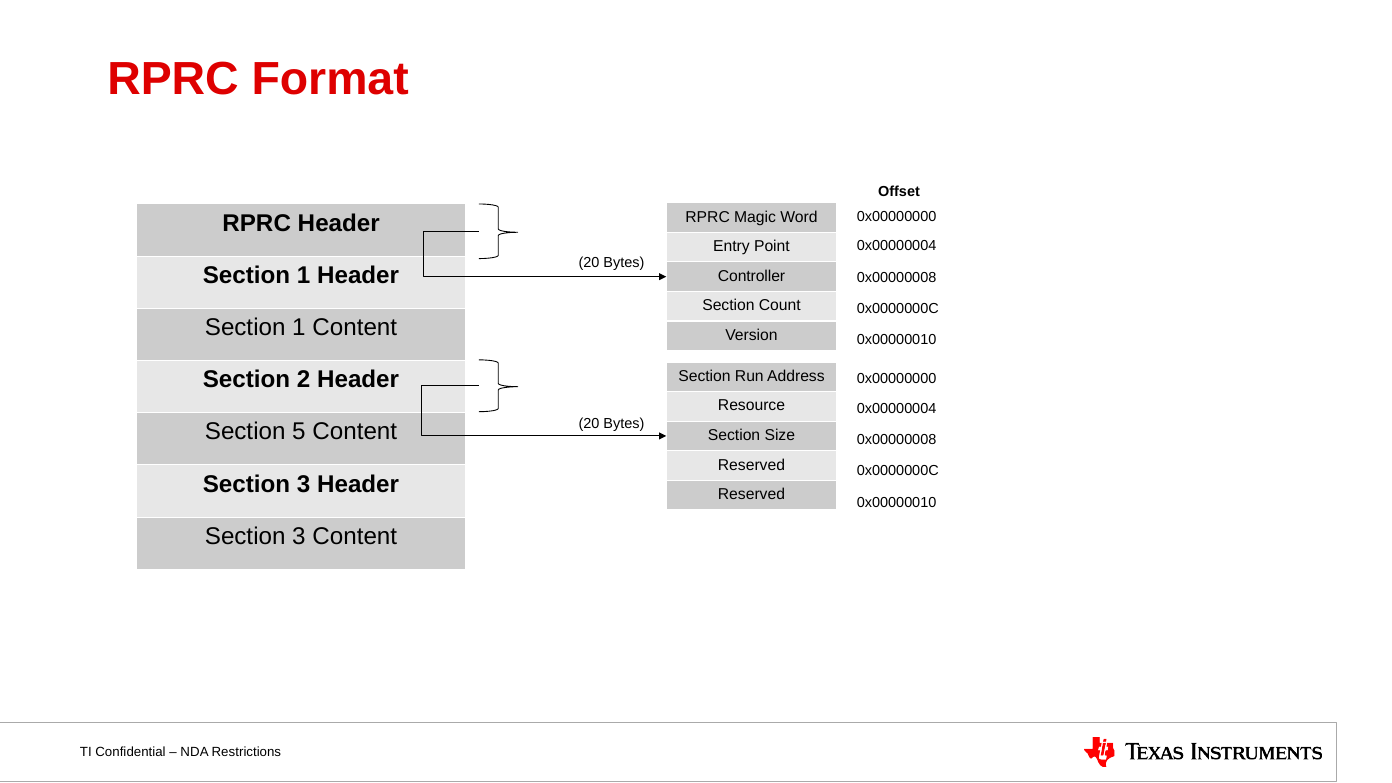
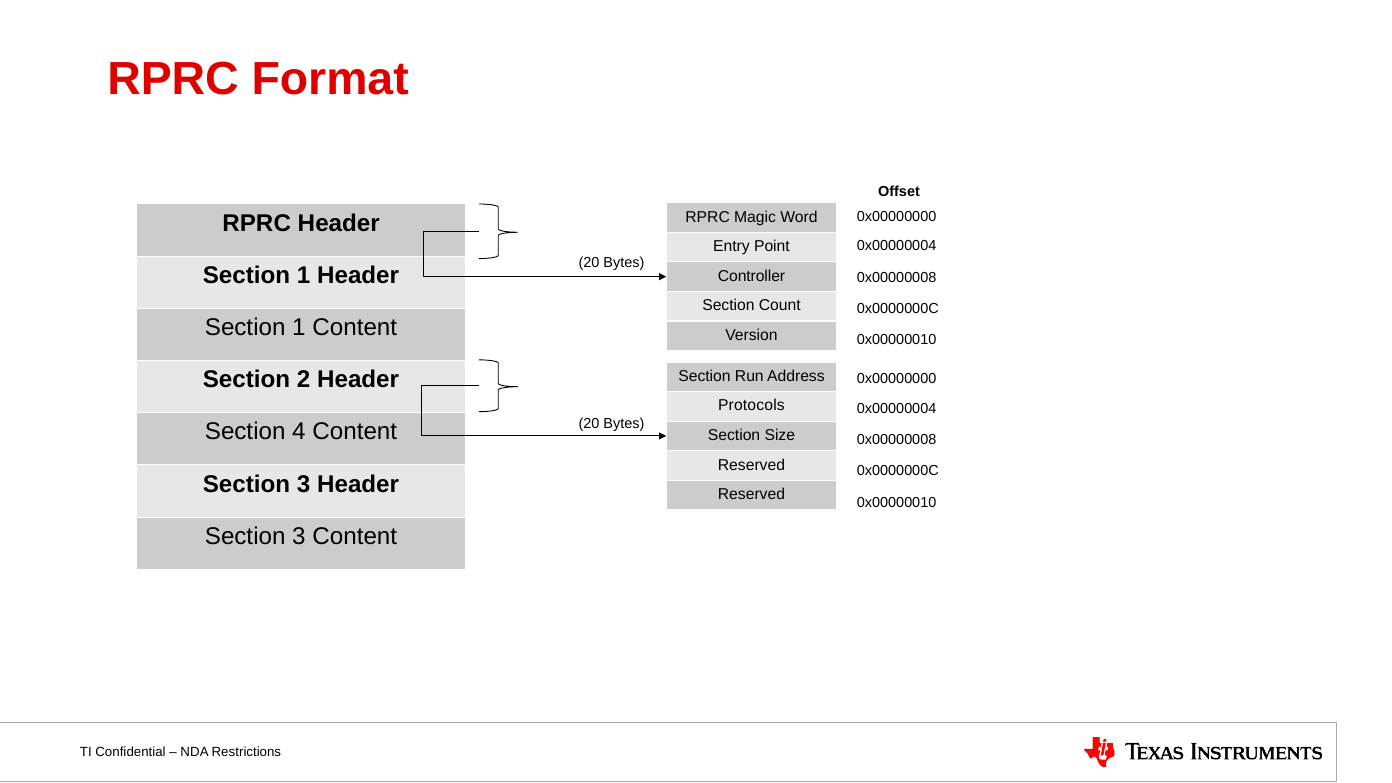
Resource: Resource -> Protocols
5: 5 -> 4
